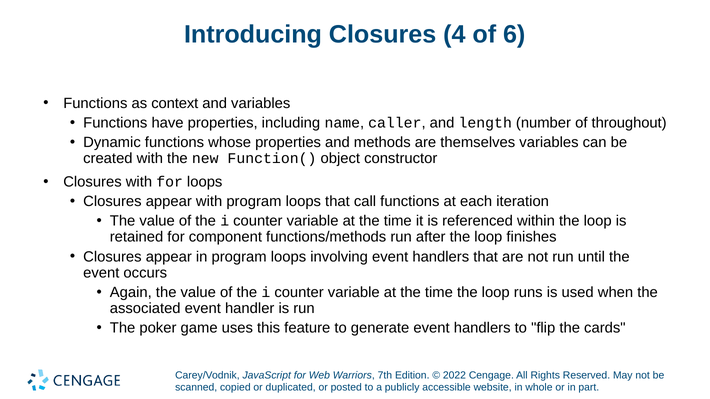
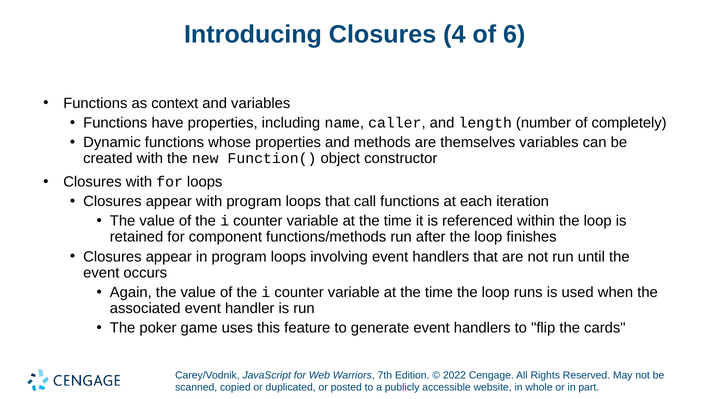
throughout: throughout -> completely
